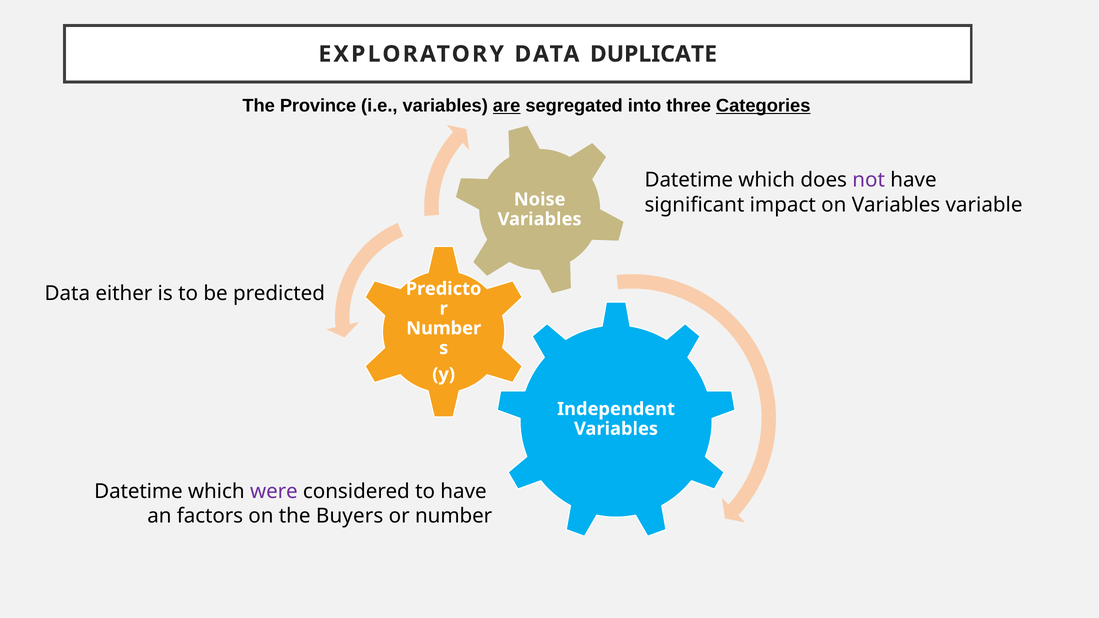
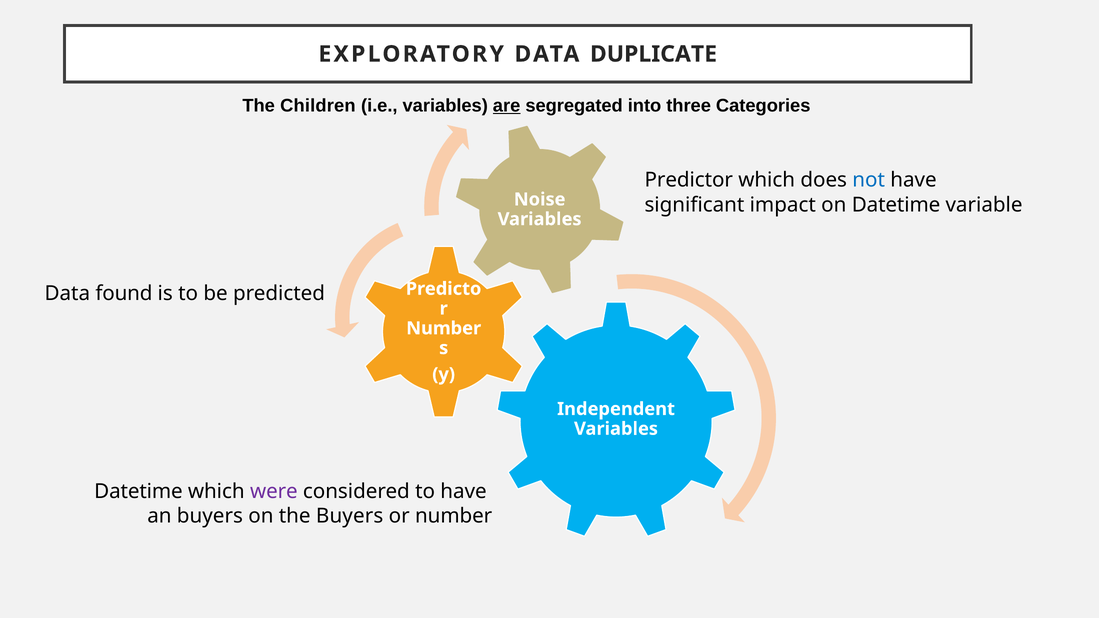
Province: Province -> Children
Categories underline: present -> none
Datetime at (689, 180): Datetime -> Predictor
not colour: purple -> blue
on Variables: Variables -> Datetime
either: either -> found
an factors: factors -> buyers
